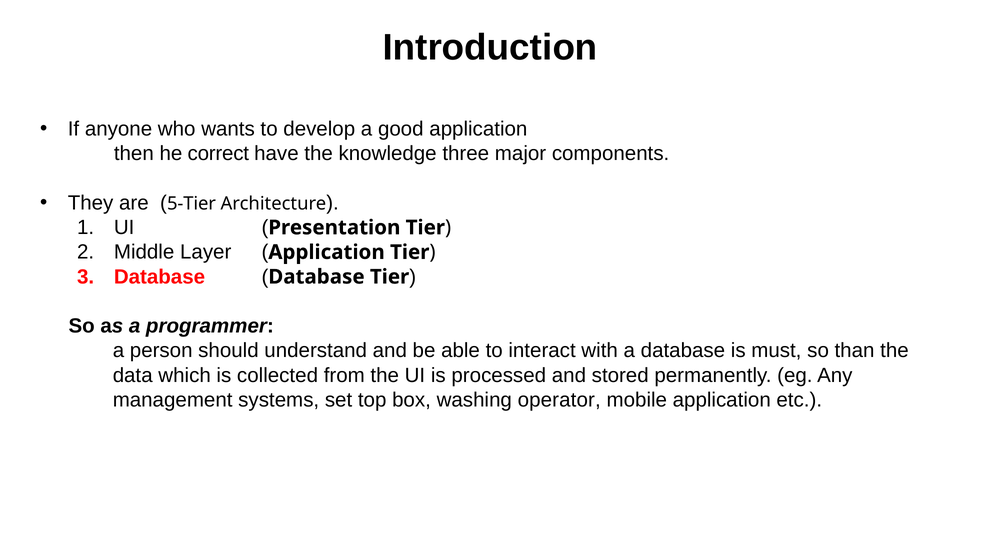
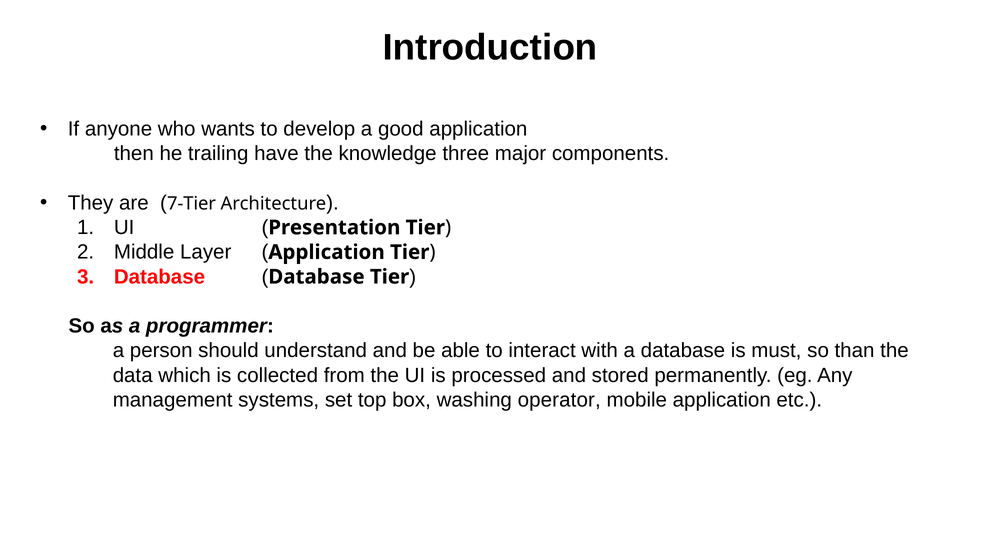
correct: correct -> trailing
5-Tier: 5-Tier -> 7-Tier
